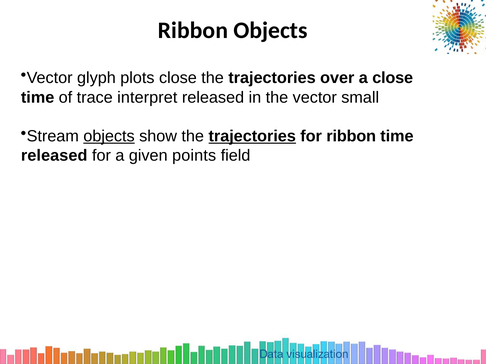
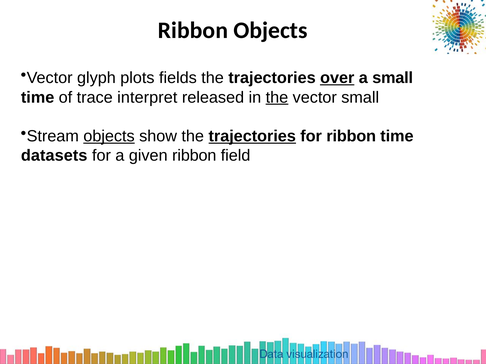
plots close: close -> fields
over underline: none -> present
a close: close -> small
the at (277, 97) underline: none -> present
released at (54, 156): released -> datasets
given points: points -> ribbon
